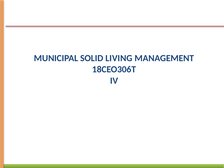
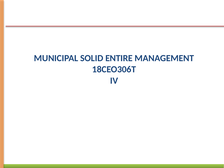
LIVING: LIVING -> ENTIRE
